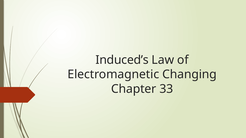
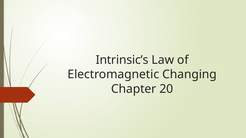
Induced’s: Induced’s -> Intrinsic’s
33: 33 -> 20
